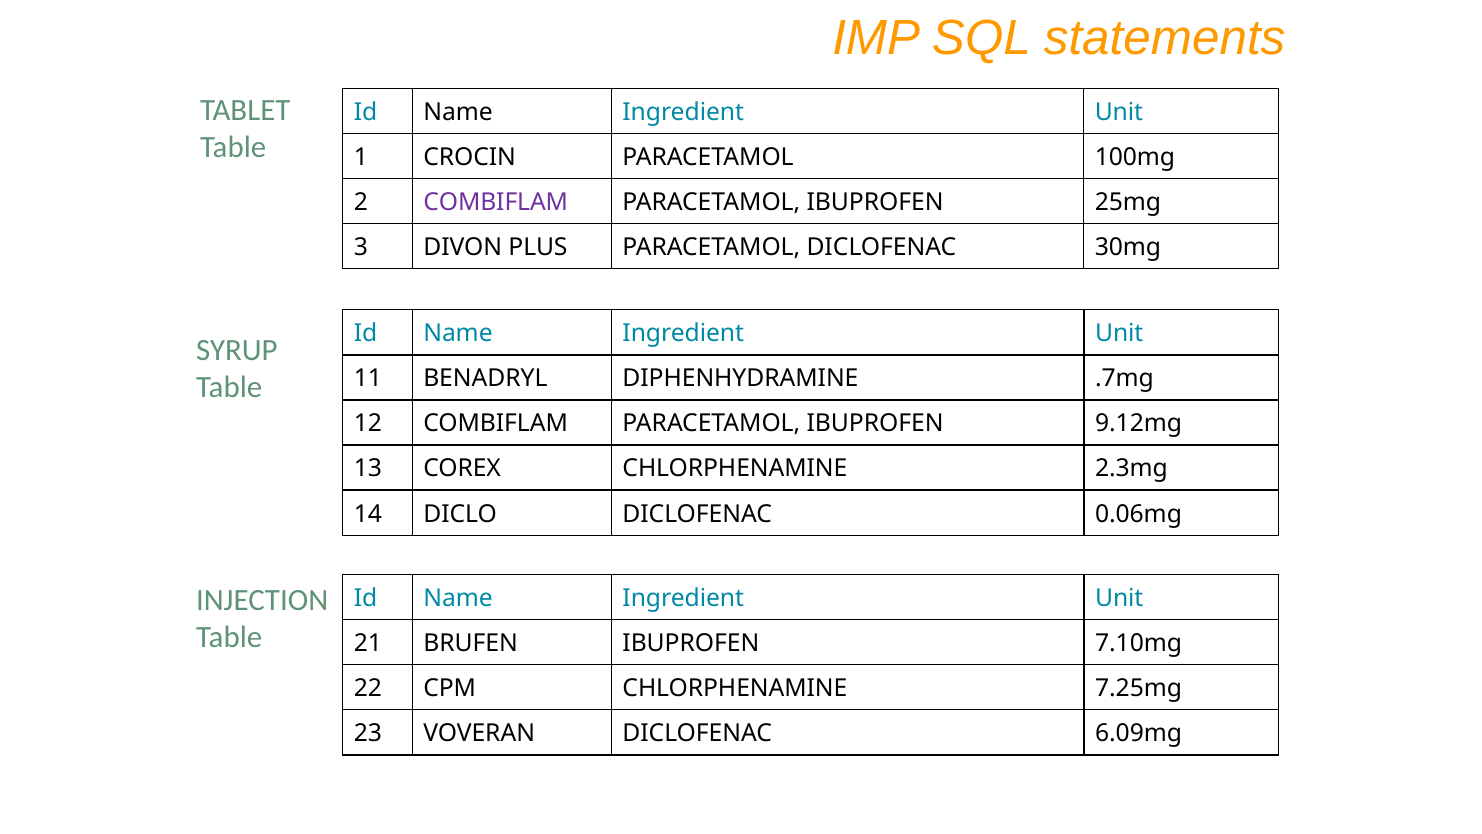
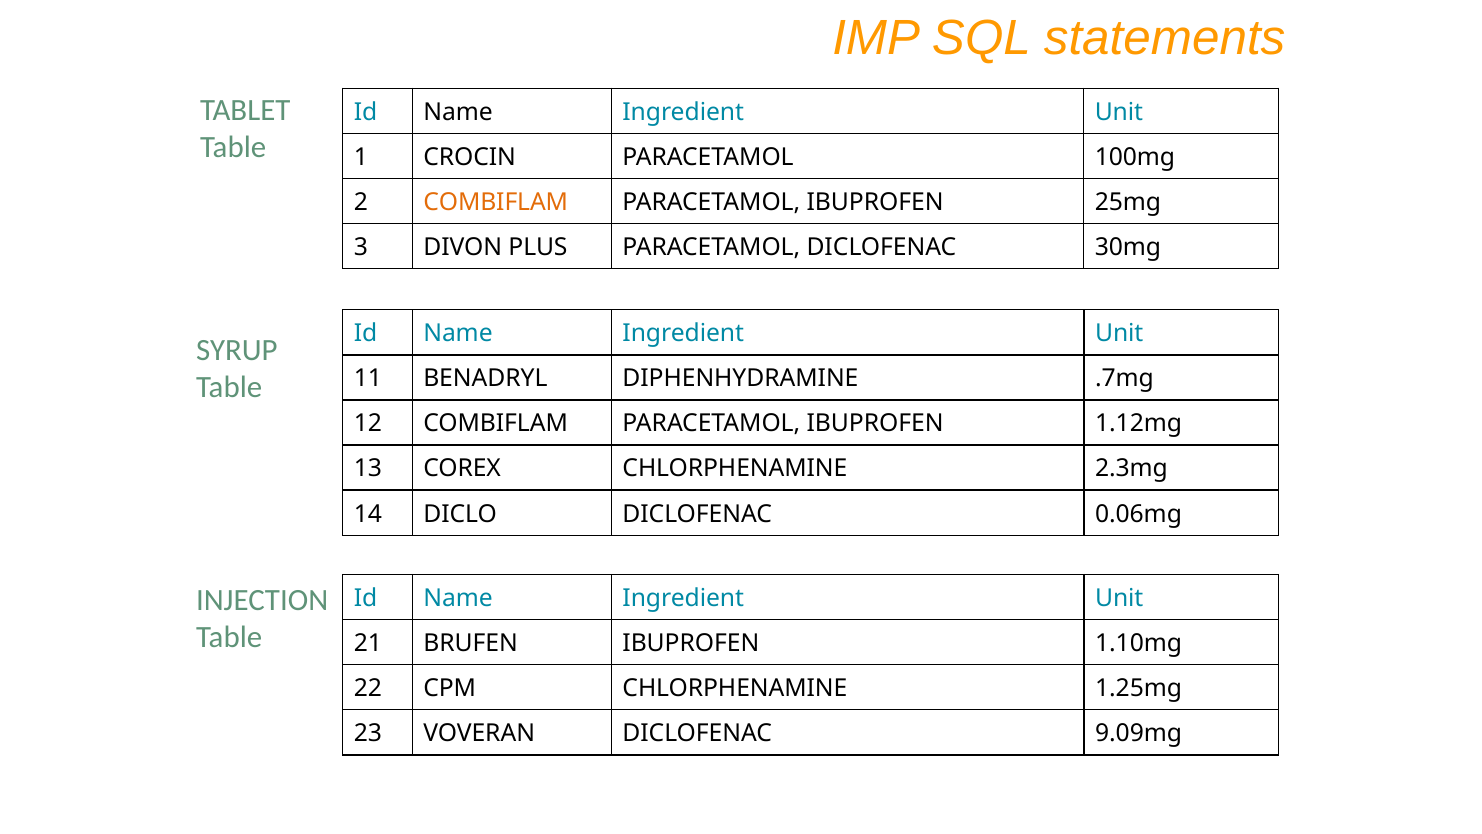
COMBIFLAM at (496, 202) colour: purple -> orange
9.12mg: 9.12mg -> 1.12mg
7.10mg: 7.10mg -> 1.10mg
7.25mg: 7.25mg -> 1.25mg
6.09mg: 6.09mg -> 9.09mg
